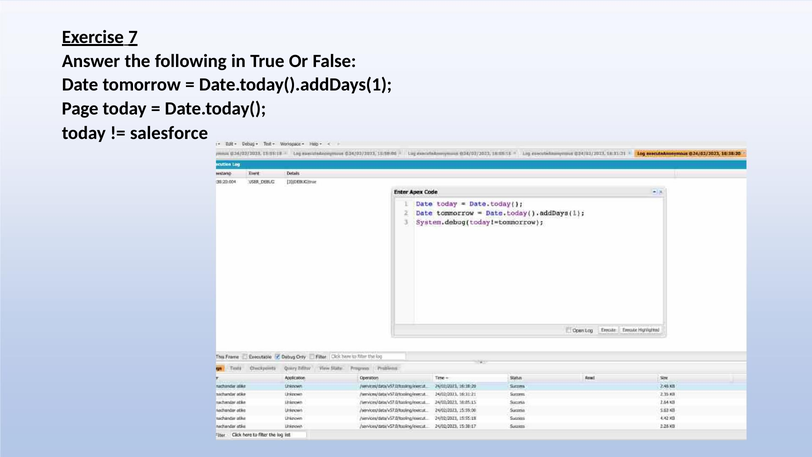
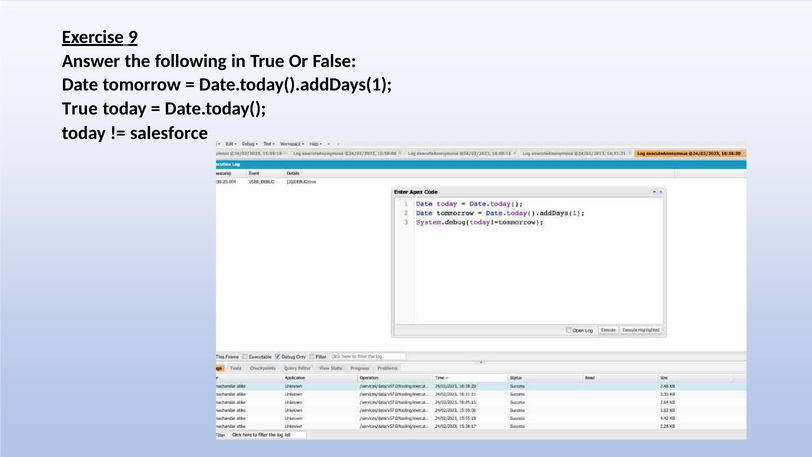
7: 7 -> 9
Page at (80, 109): Page -> True
